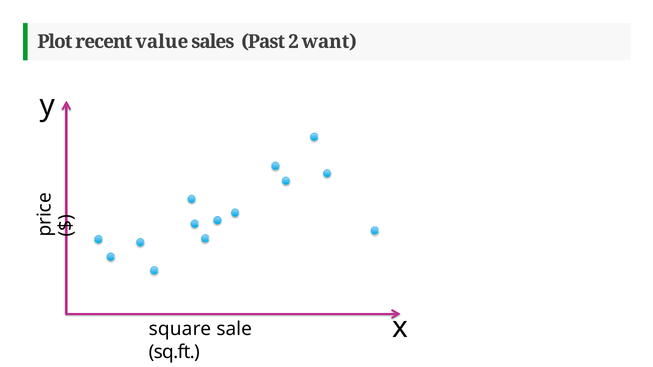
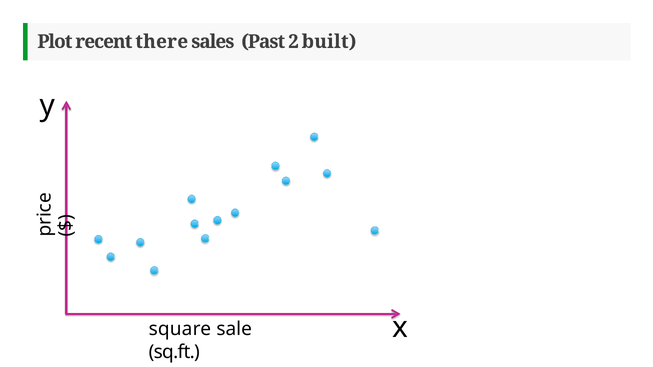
value: value -> there
want: want -> built
